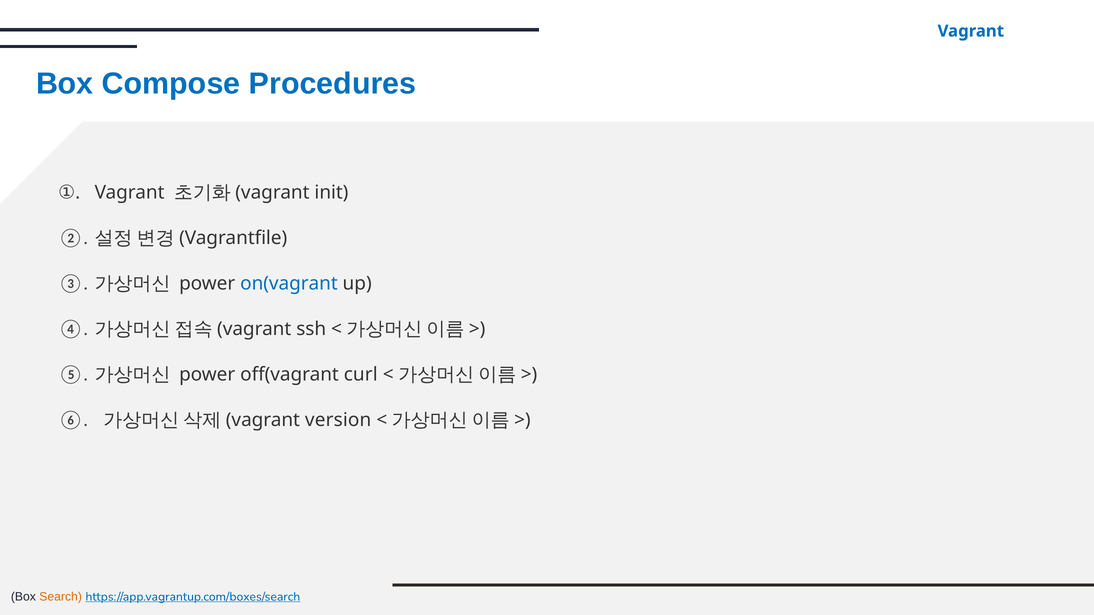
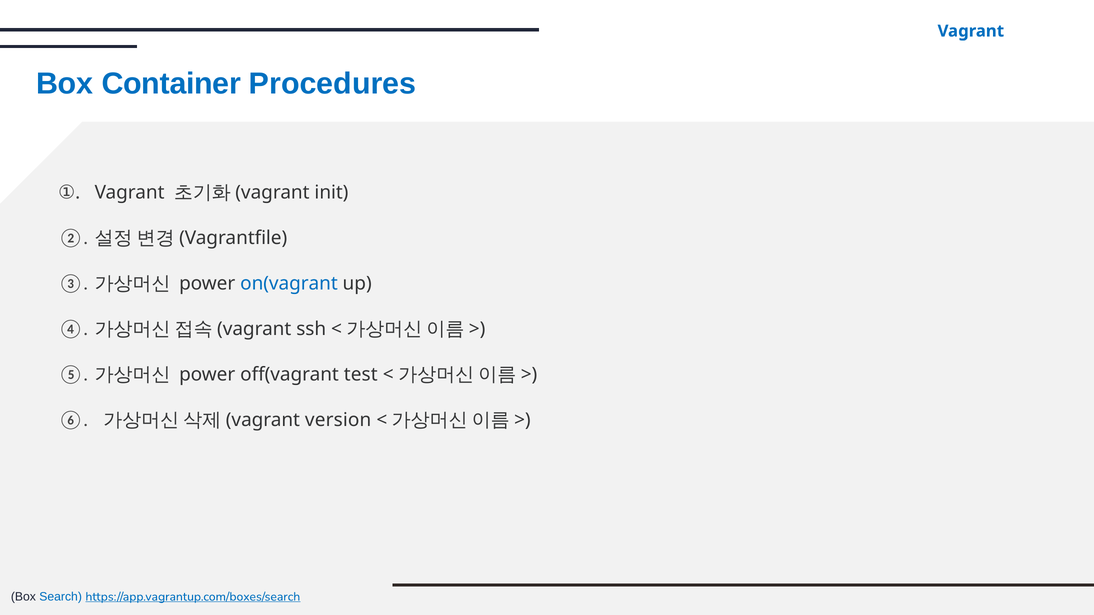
Compose: Compose -> Container
curl: curl -> test
Search colour: orange -> blue
